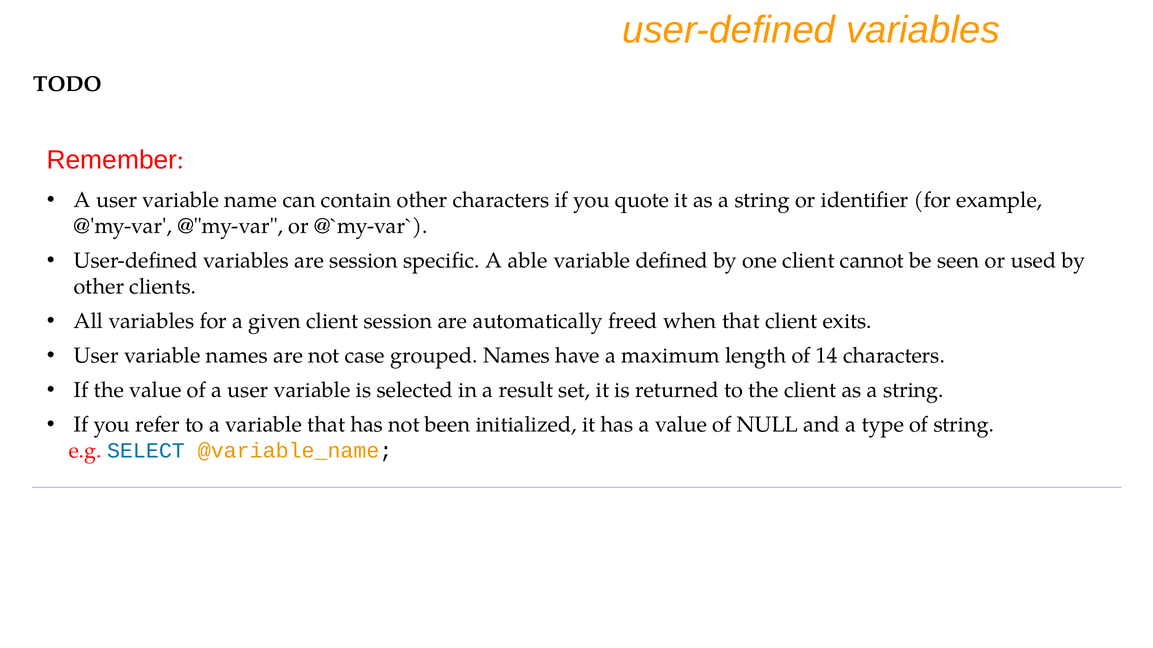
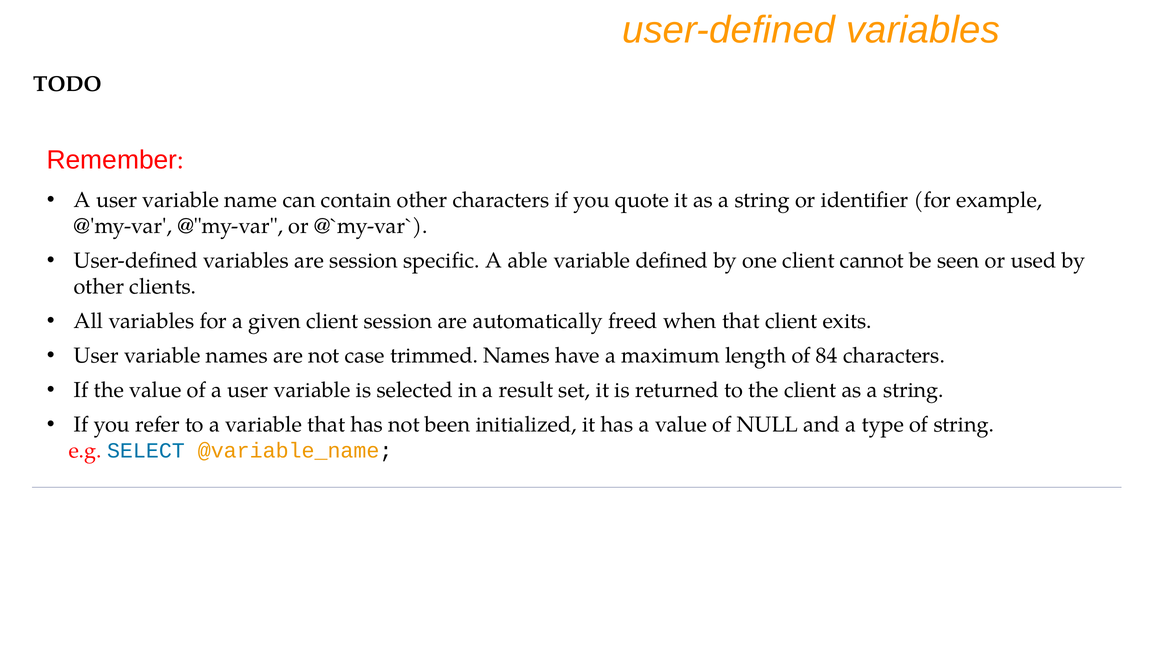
grouped: grouped -> trimmed
14: 14 -> 84
